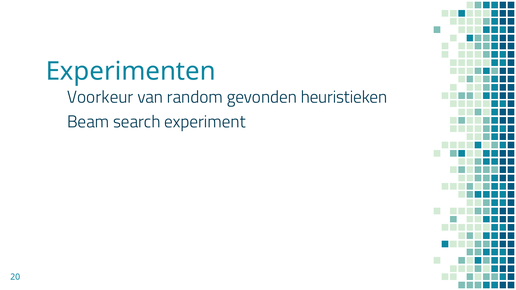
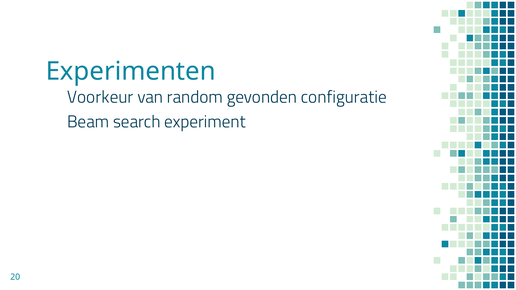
heuristieken: heuristieken -> configuratie
